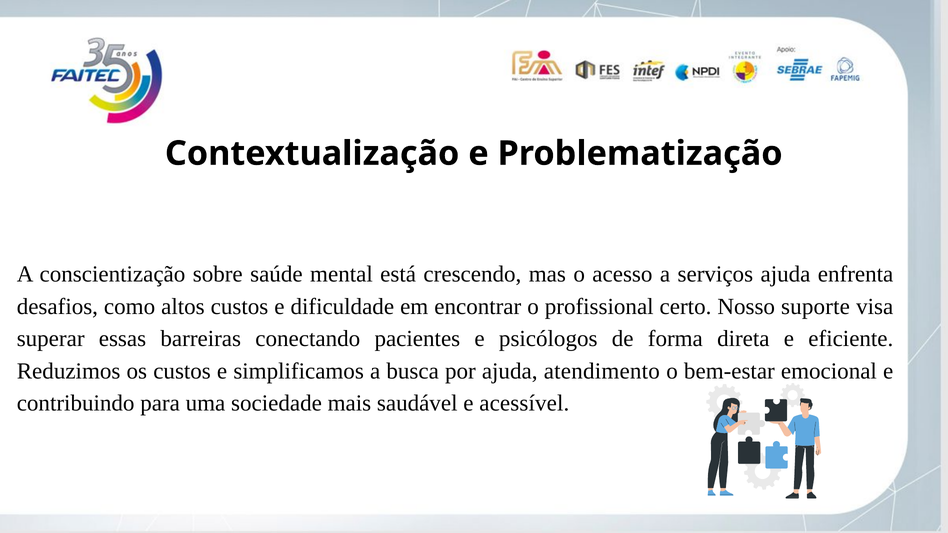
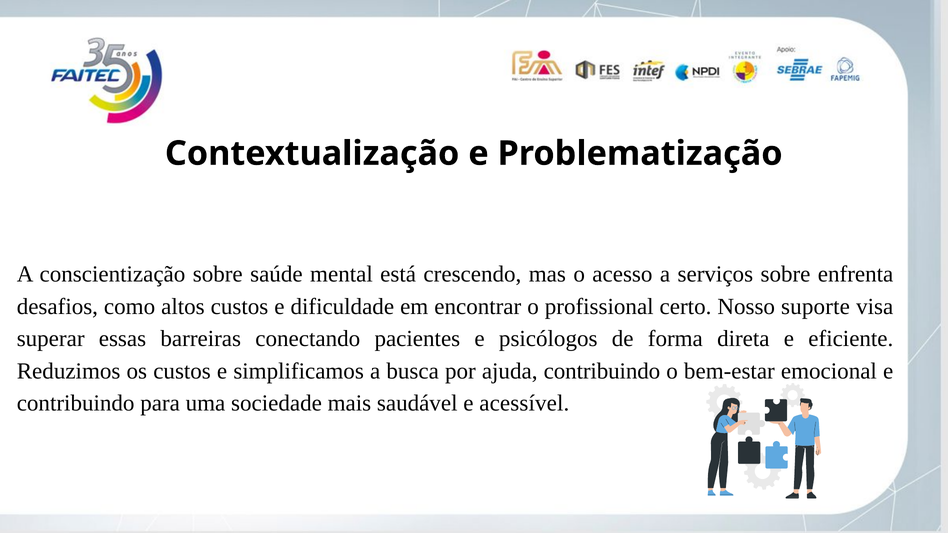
serviços ajuda: ajuda -> sobre
ajuda atendimento: atendimento -> contribuindo
